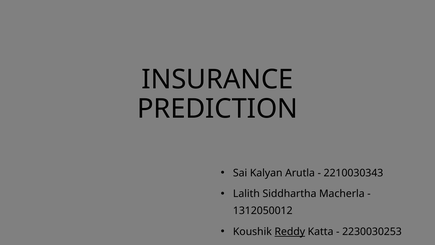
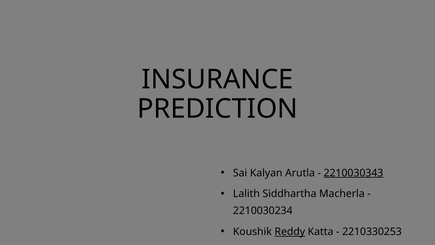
2210030343 underline: none -> present
1312050012: 1312050012 -> 2210030234
2230030253: 2230030253 -> 2210330253
